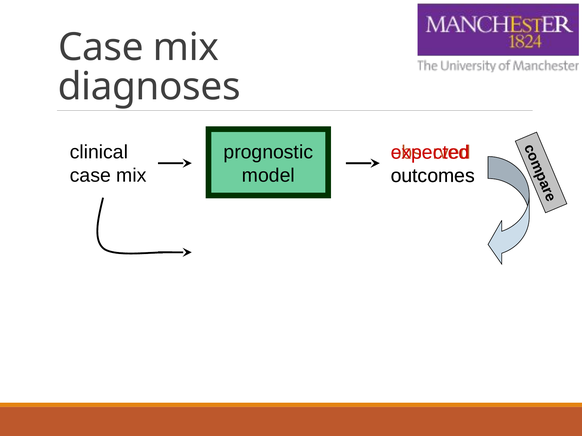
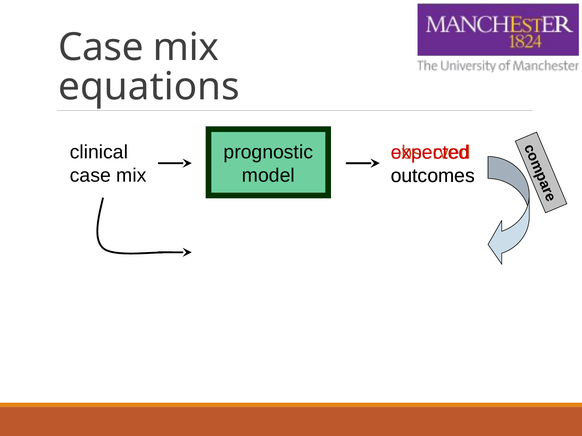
diagnoses: diagnoses -> equations
